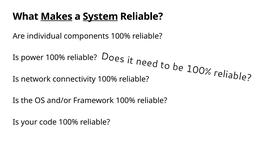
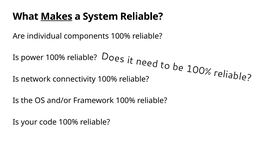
System underline: present -> none
